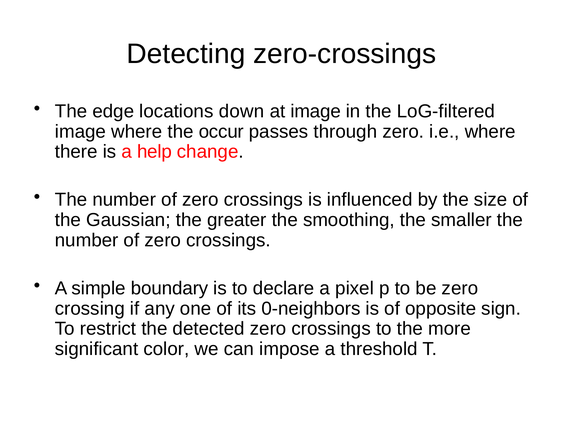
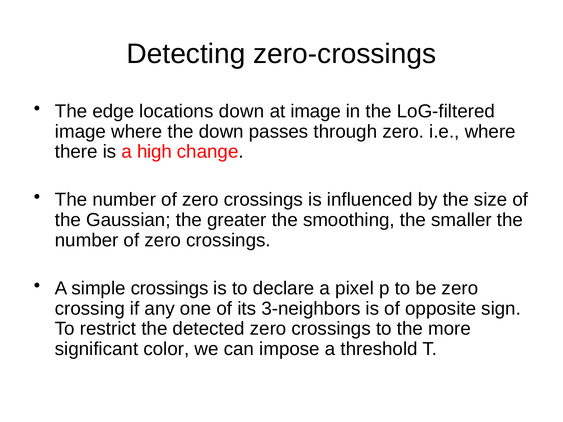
the occur: occur -> down
help: help -> high
simple boundary: boundary -> crossings
0-neighbors: 0-neighbors -> 3-neighbors
